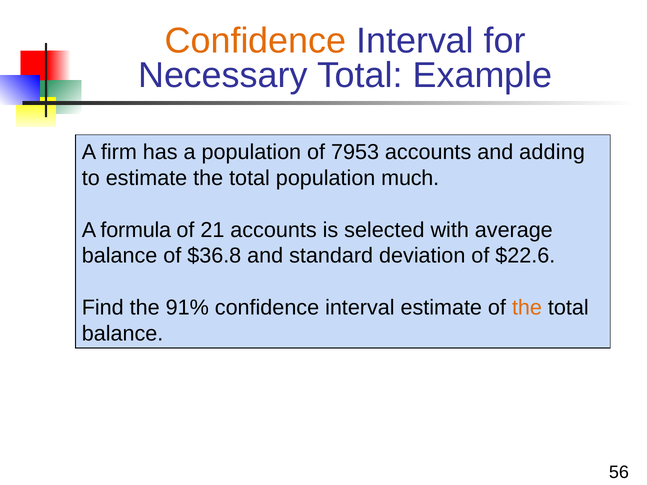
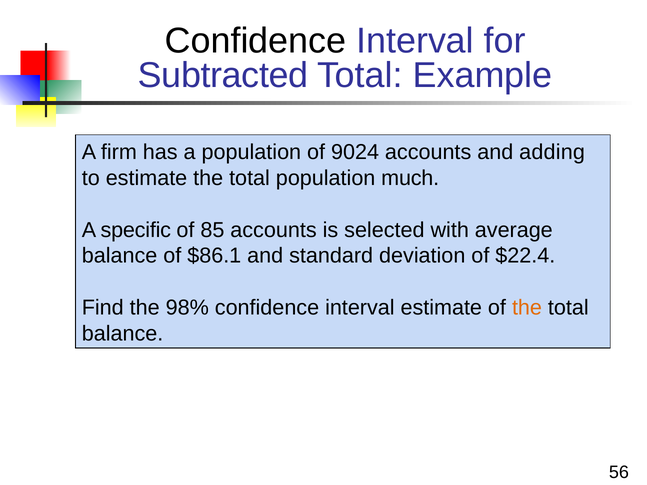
Confidence at (256, 41) colour: orange -> black
Necessary: Necessary -> Subtracted
7953: 7953 -> 9024
formula: formula -> specific
21: 21 -> 85
$36.8: $36.8 -> $86.1
$22.6: $22.6 -> $22.4
91%: 91% -> 98%
